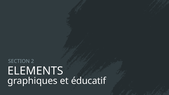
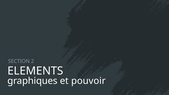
éducatif: éducatif -> pouvoir
